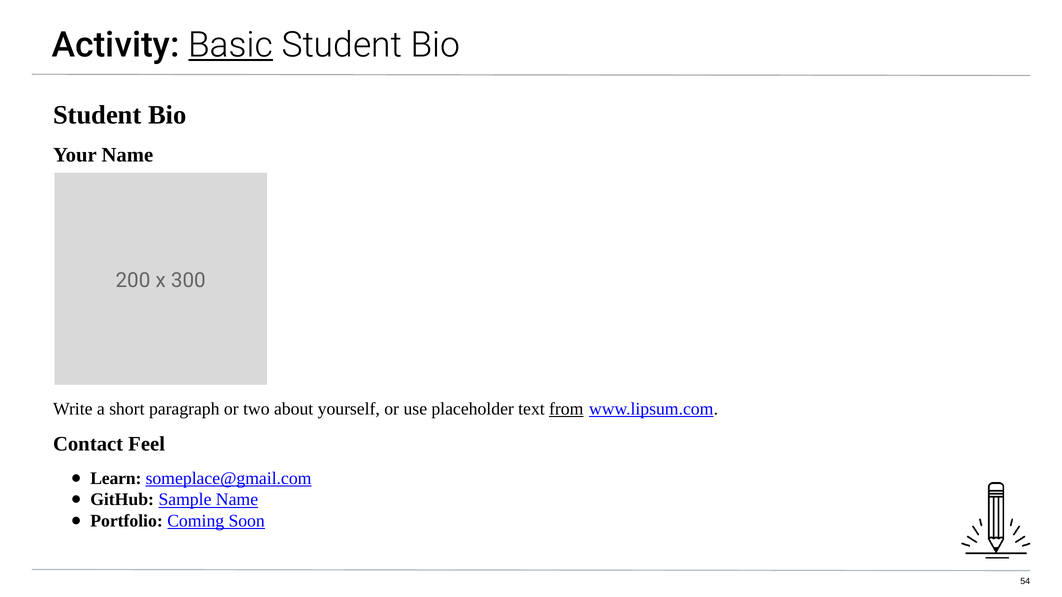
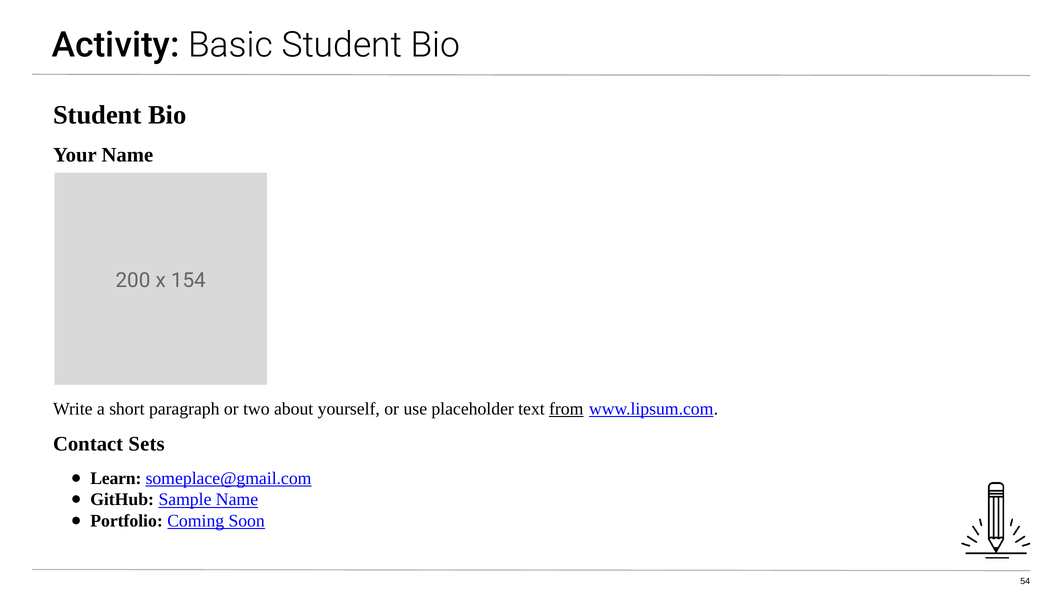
Basic underline: present -> none
300: 300 -> 154
Feel: Feel -> Sets
